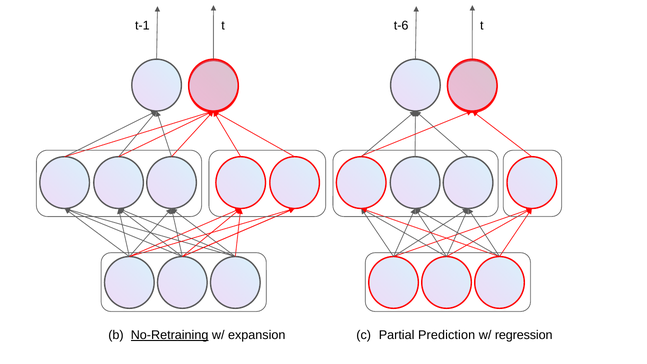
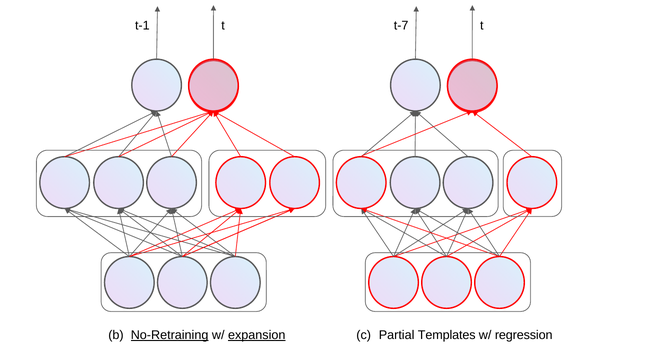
t-6: t-6 -> t-7
expansion underline: none -> present
Prediction: Prediction -> Templates
